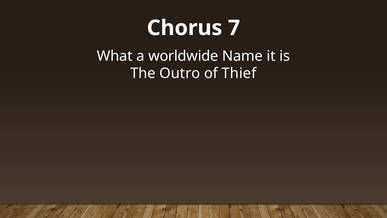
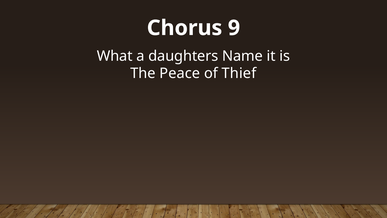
7: 7 -> 9
worldwide: worldwide -> daughters
Outro: Outro -> Peace
